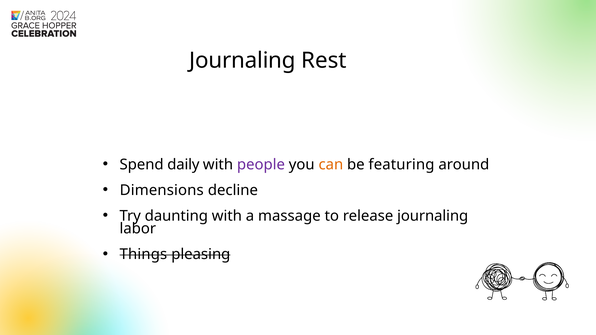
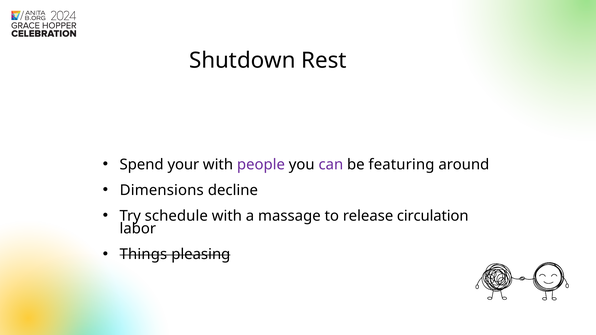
Journaling at (242, 60): Journaling -> Shutdown
daily: daily -> your
can colour: orange -> purple
daunting: daunting -> schedule
release journaling: journaling -> circulation
